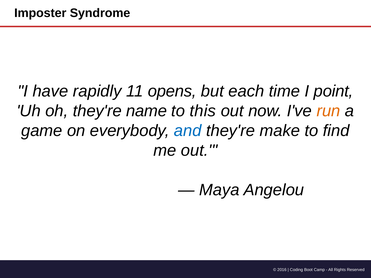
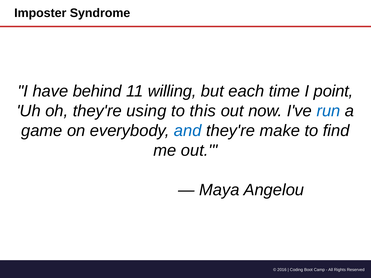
rapidly: rapidly -> behind
opens: opens -> willing
name: name -> using
run colour: orange -> blue
